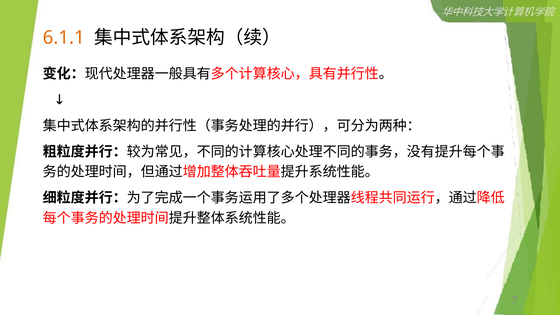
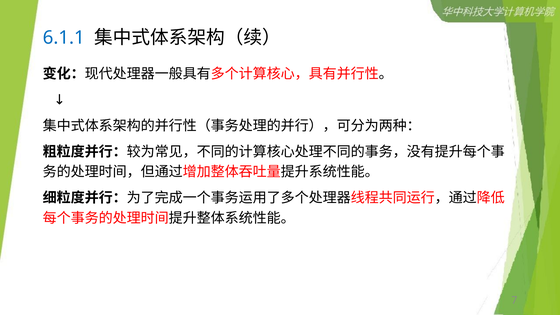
6.1.1 colour: orange -> blue
